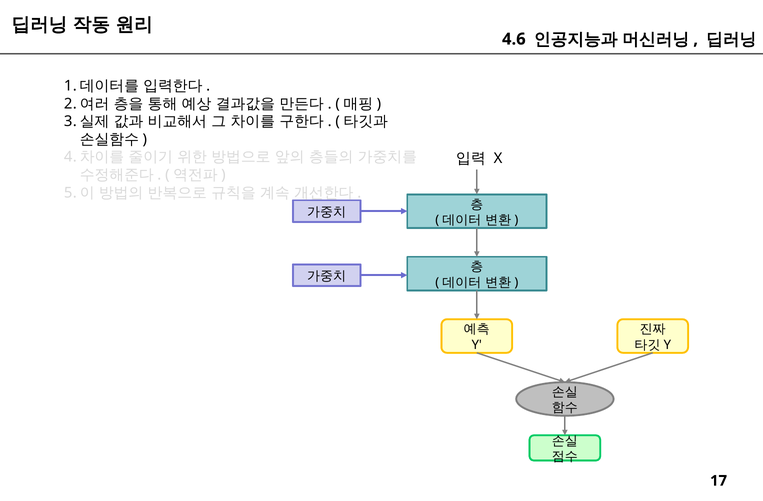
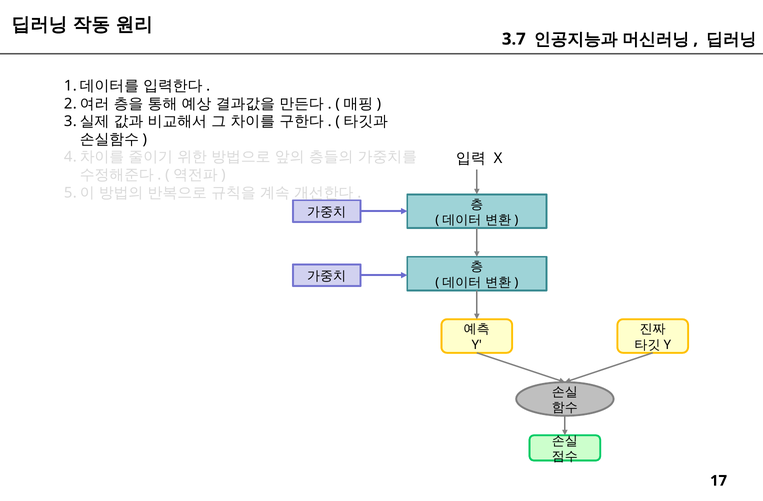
4.6: 4.6 -> 3.7
